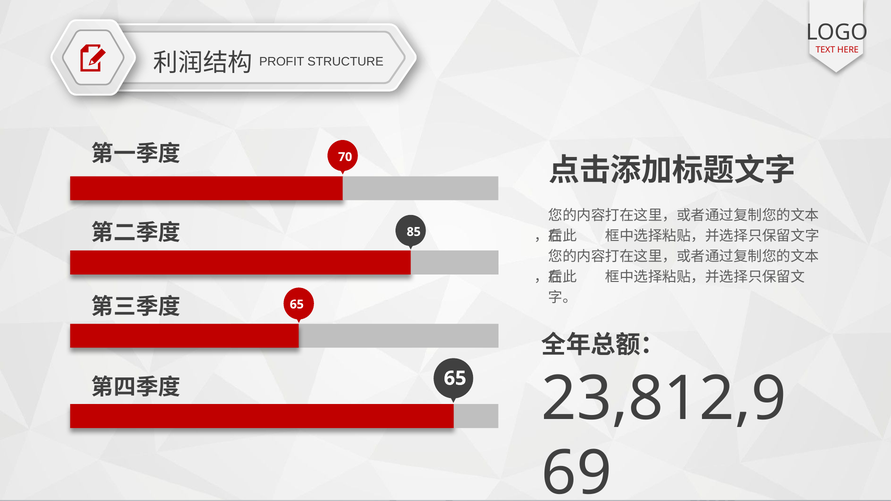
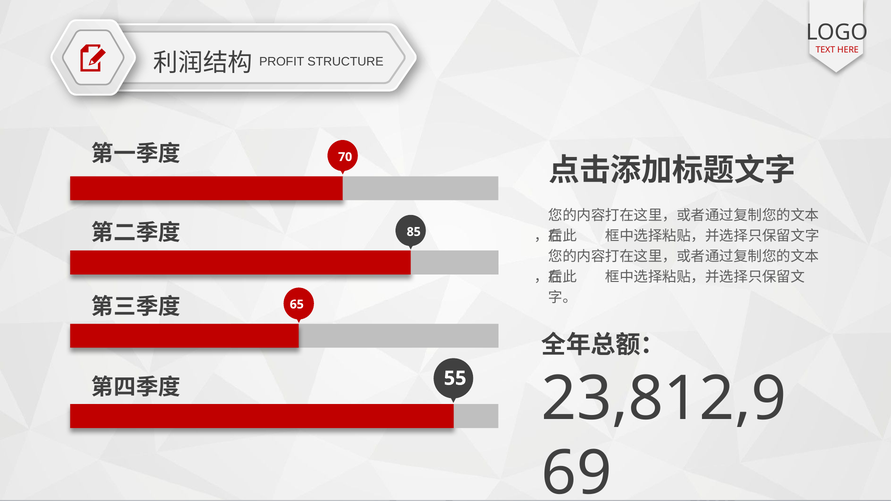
65 at (455, 379): 65 -> 55
